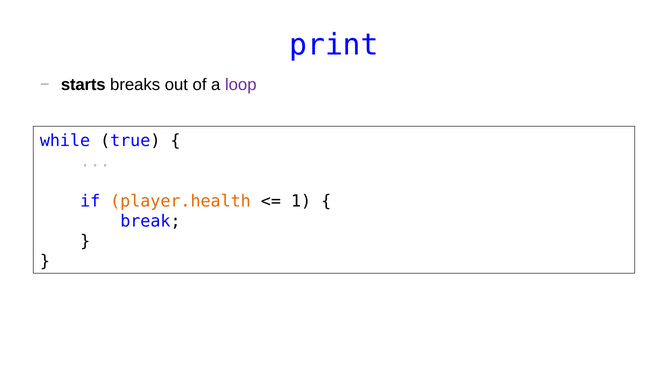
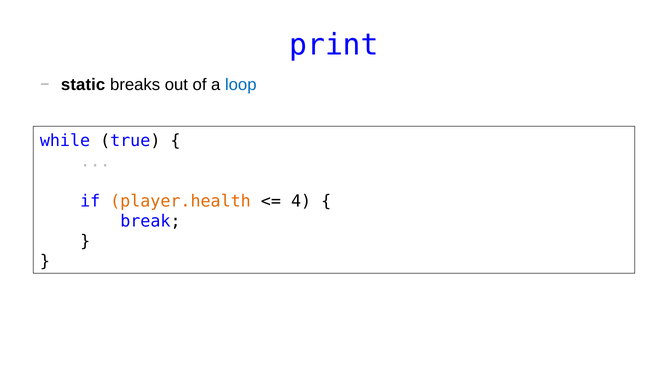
starts: starts -> static
loop colour: purple -> blue
1: 1 -> 4
